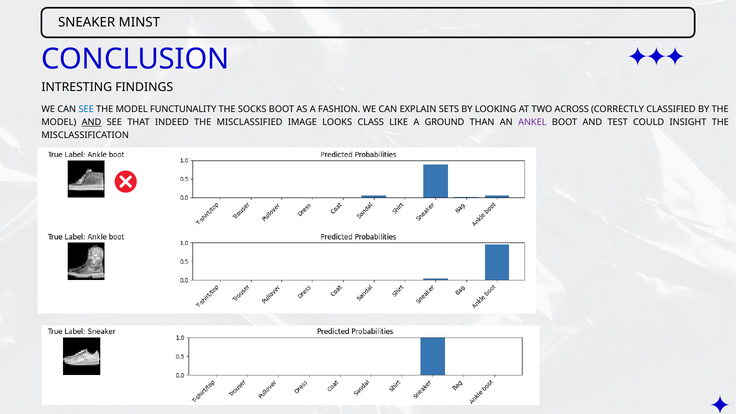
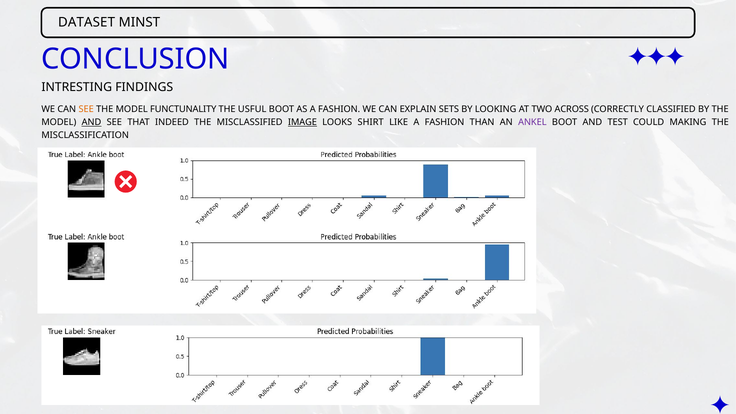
SNEAKER: SNEAKER -> DATASET
SEE at (86, 109) colour: blue -> orange
SOCKS: SOCKS -> USFUL
IMAGE underline: none -> present
CLASS: CLASS -> SHIRT
LIKE A GROUND: GROUND -> FASHION
INSIGHT: INSIGHT -> MAKING
